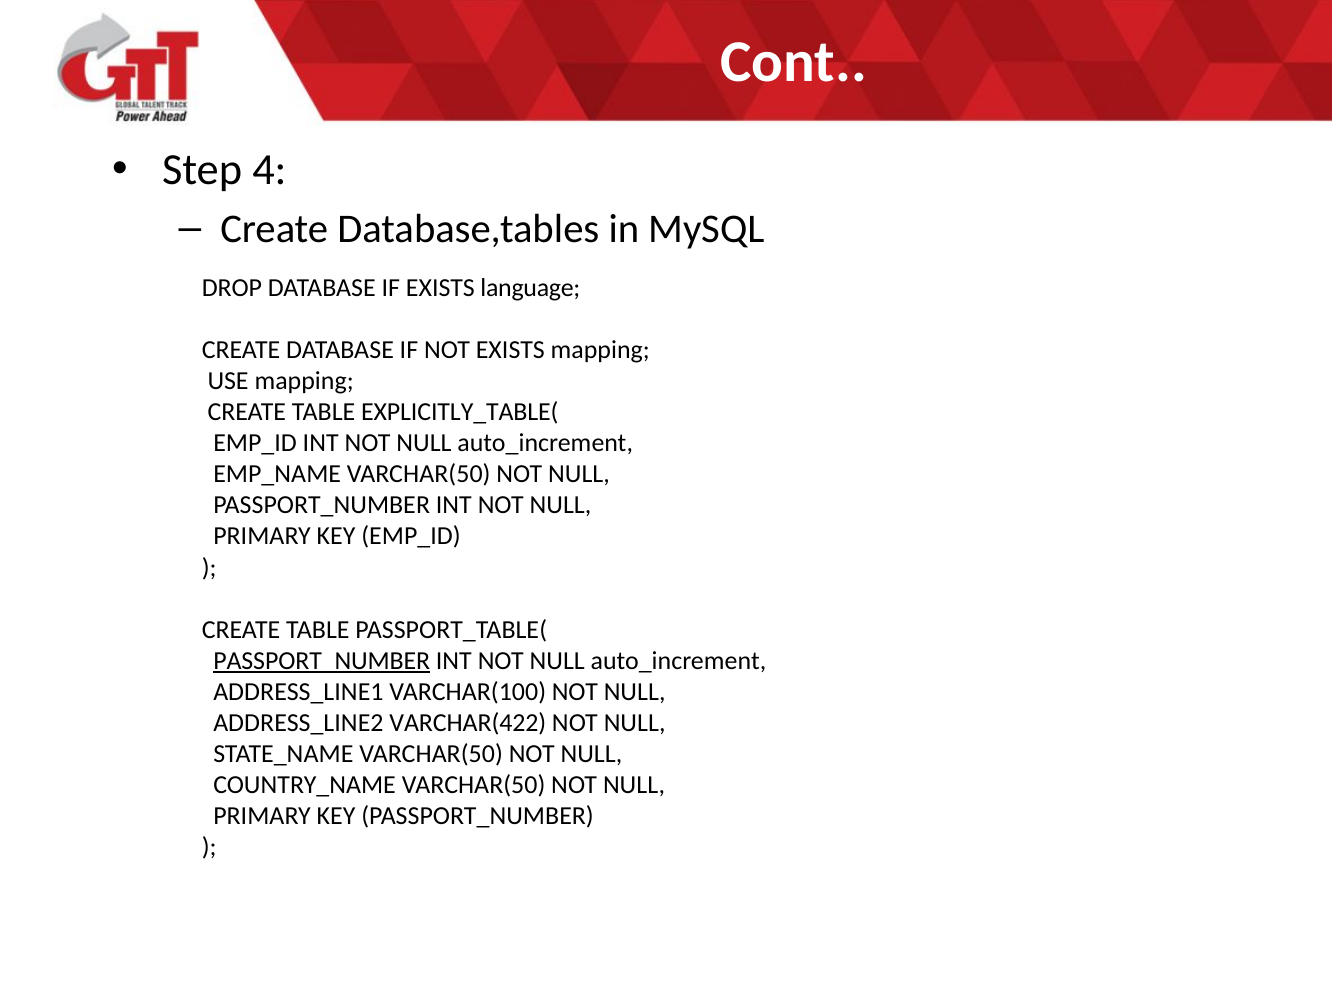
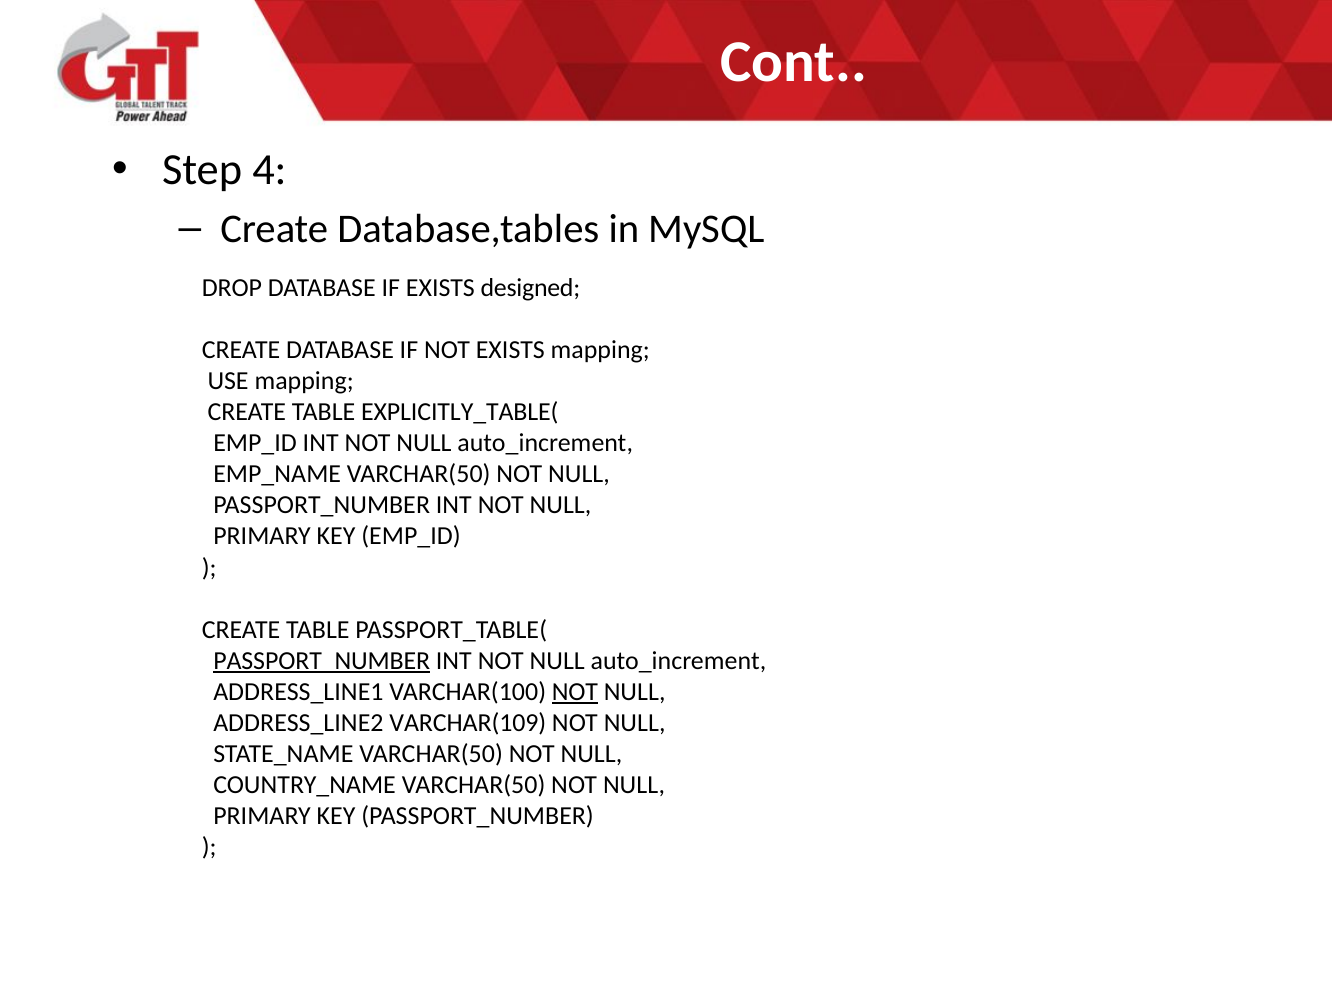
language: language -> designed
NOT at (575, 692) underline: none -> present
VARCHAR(422: VARCHAR(422 -> VARCHAR(109
